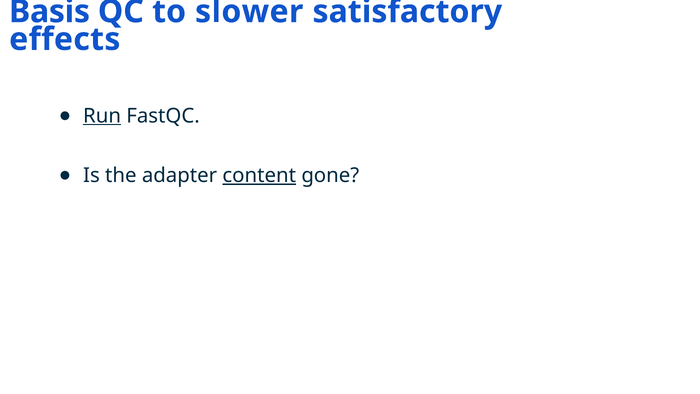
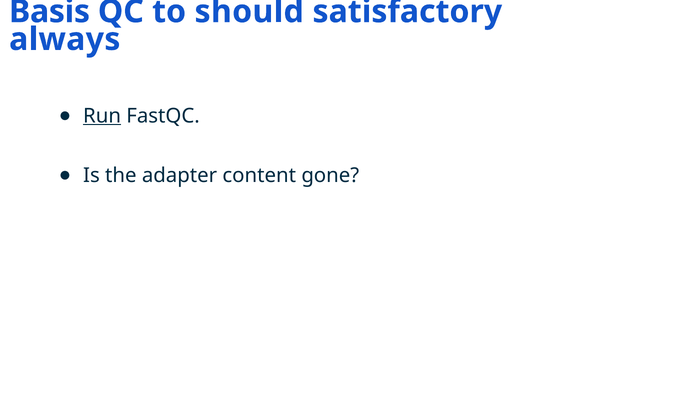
slower: slower -> should
effects: effects -> always
content underline: present -> none
